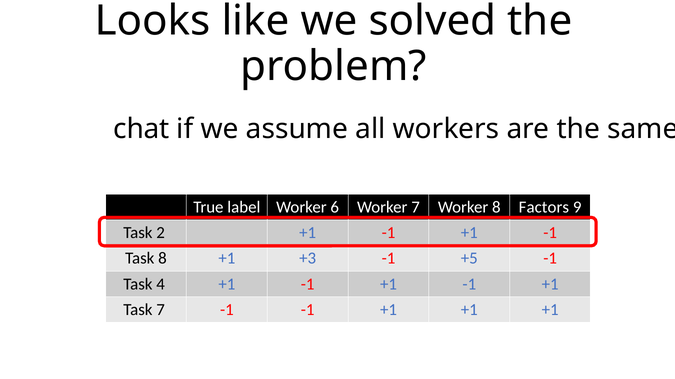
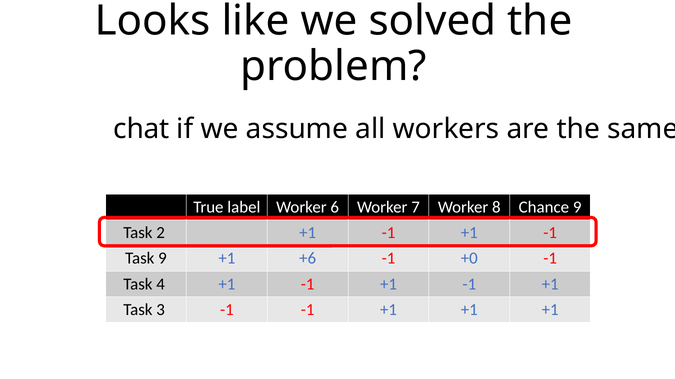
Factors: Factors -> Chance
Task 8: 8 -> 9
+3: +3 -> +6
+5: +5 -> +0
Task 7: 7 -> 3
